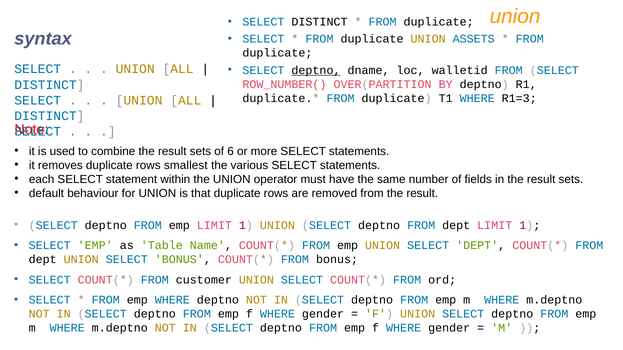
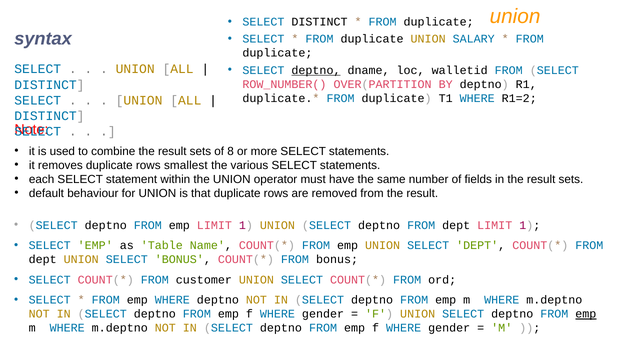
ASSETS: ASSETS -> SALARY
R1=3: R1=3 -> R1=2
6: 6 -> 8
emp at (586, 314) underline: none -> present
